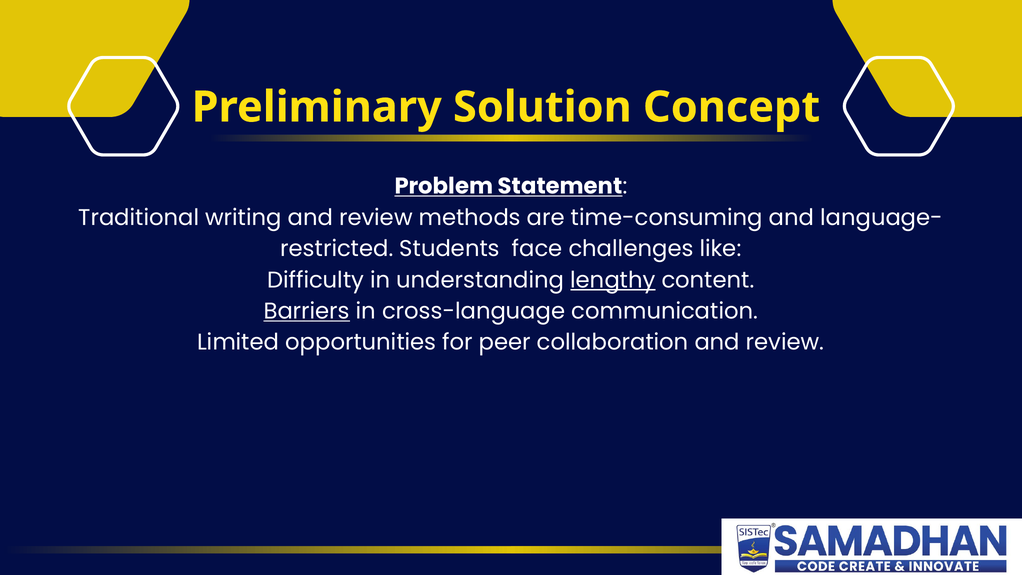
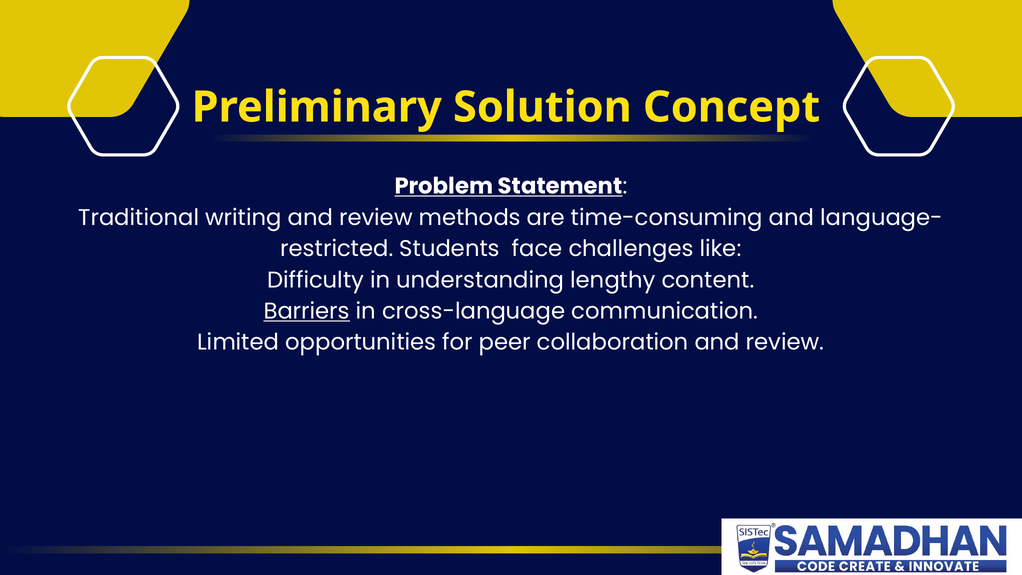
lengthy underline: present -> none
